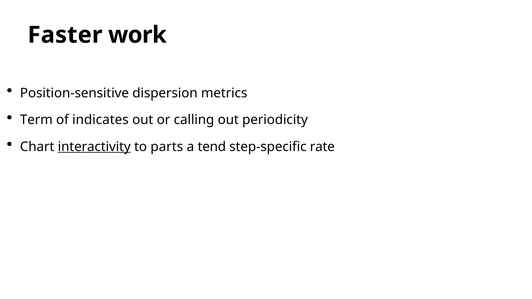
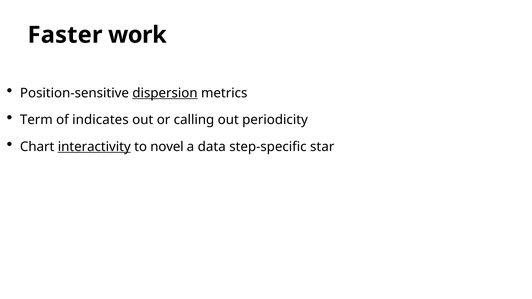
dispersion underline: none -> present
parts: parts -> novel
tend: tend -> data
rate: rate -> star
